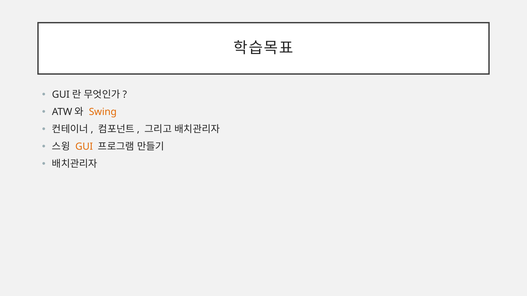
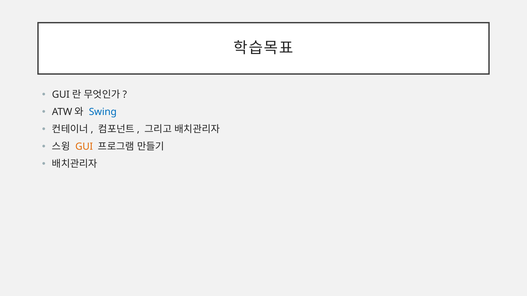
Swing colour: orange -> blue
